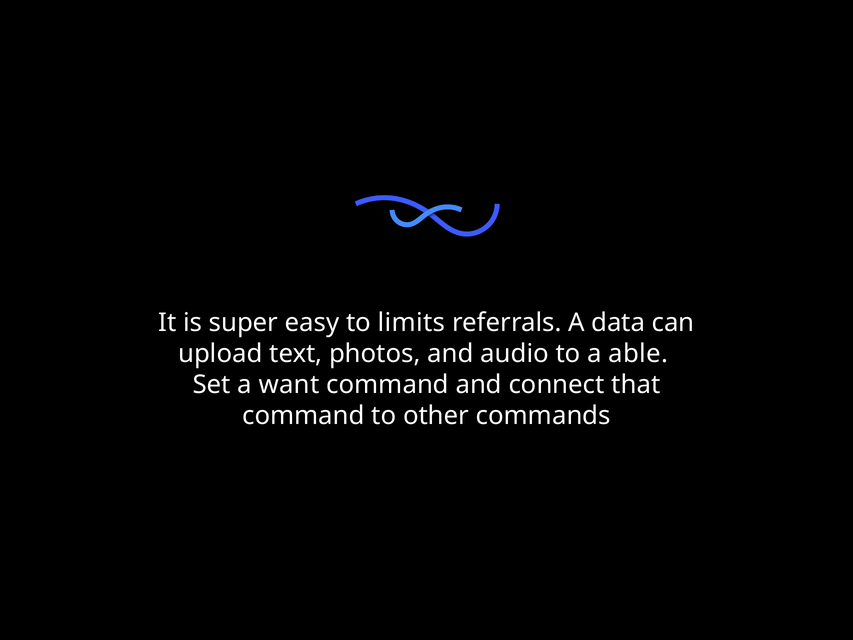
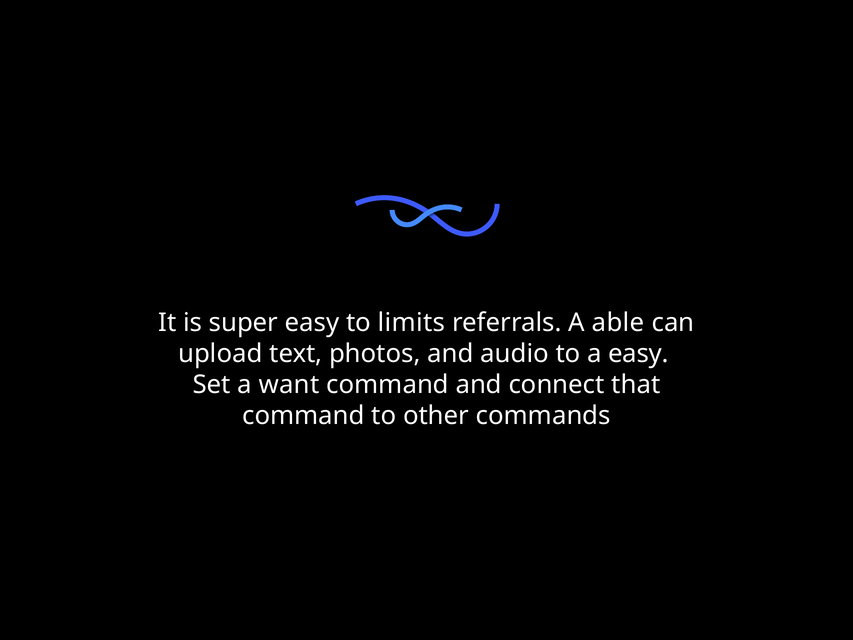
data: data -> able
a able: able -> easy
